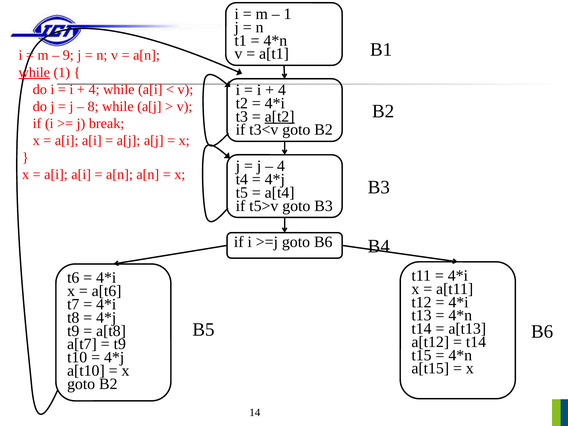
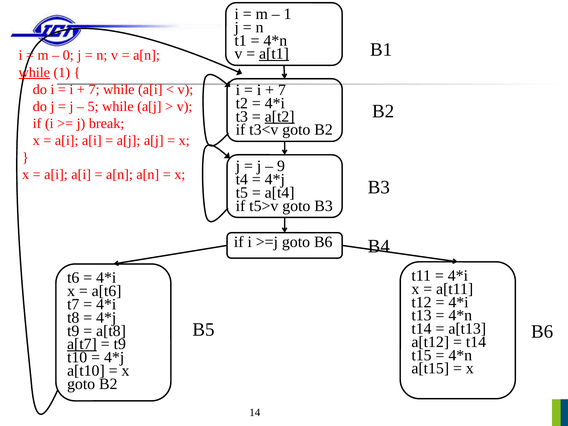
a[t1 underline: none -> present
9: 9 -> 0
4 at (282, 90): 4 -> 7
4 at (94, 89): 4 -> 7
8: 8 -> 5
4 at (281, 166): 4 -> 9
a[t7 underline: none -> present
